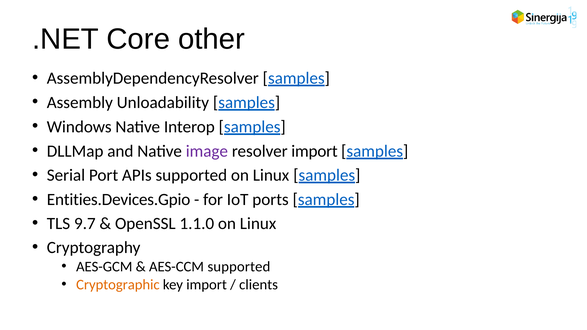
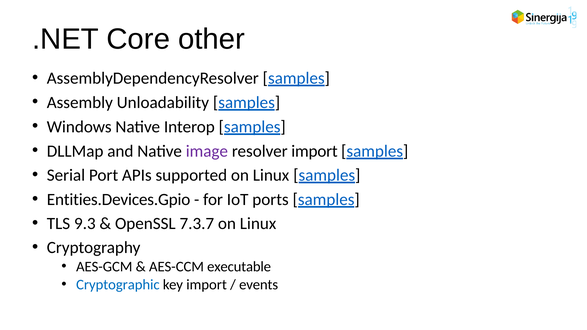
9.7: 9.7 -> 9.3
1.1.0: 1.1.0 -> 7.3.7
AES-CCM supported: supported -> executable
Cryptographic colour: orange -> blue
clients: clients -> events
